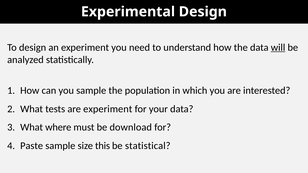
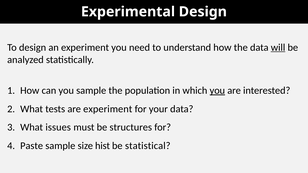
you at (217, 91) underline: none -> present
where: where -> issues
download: download -> structures
this: this -> hist
